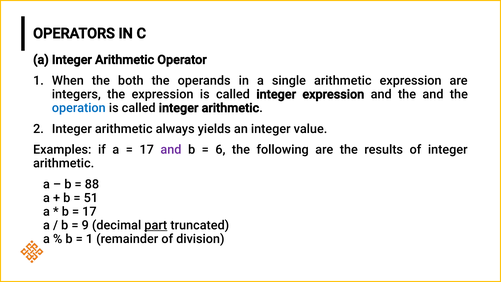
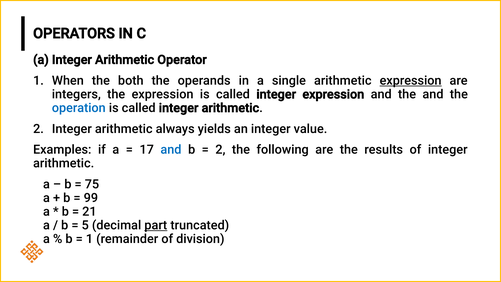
expression at (411, 81) underline: none -> present
and at (171, 150) colour: purple -> blue
6 at (220, 150): 6 -> 2
88: 88 -> 75
51: 51 -> 99
17 at (89, 212): 17 -> 21
9: 9 -> 5
